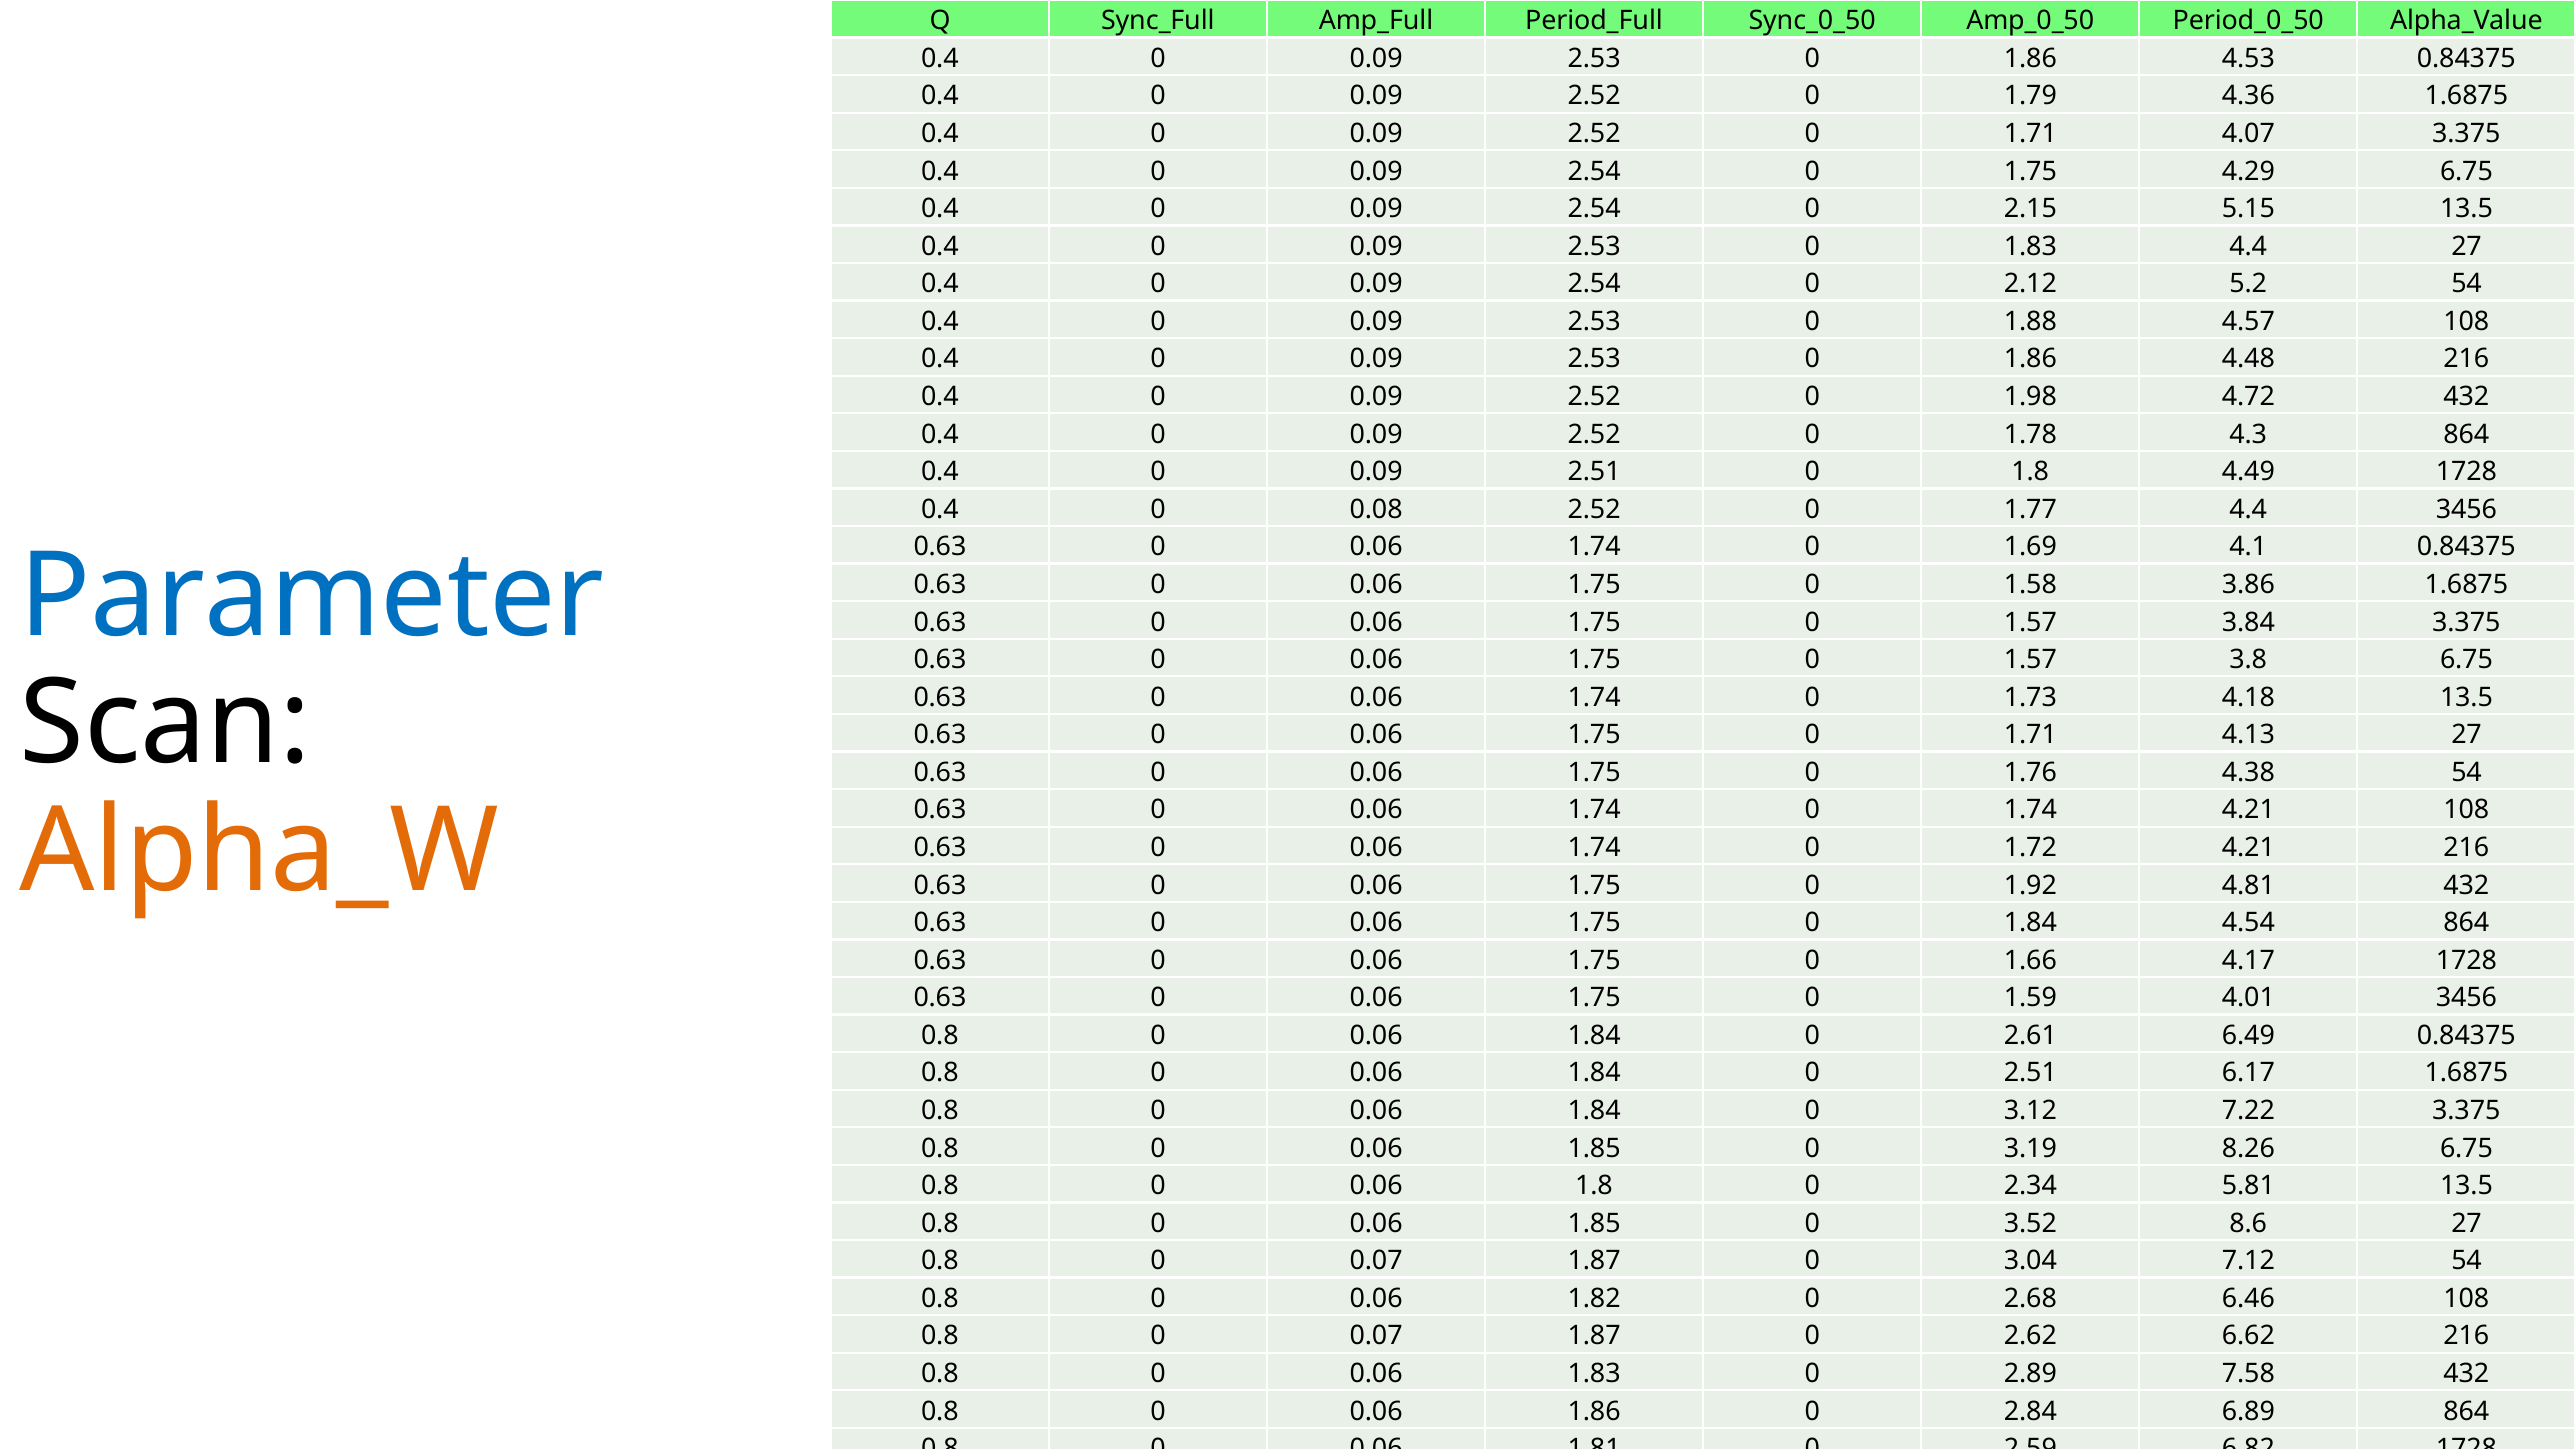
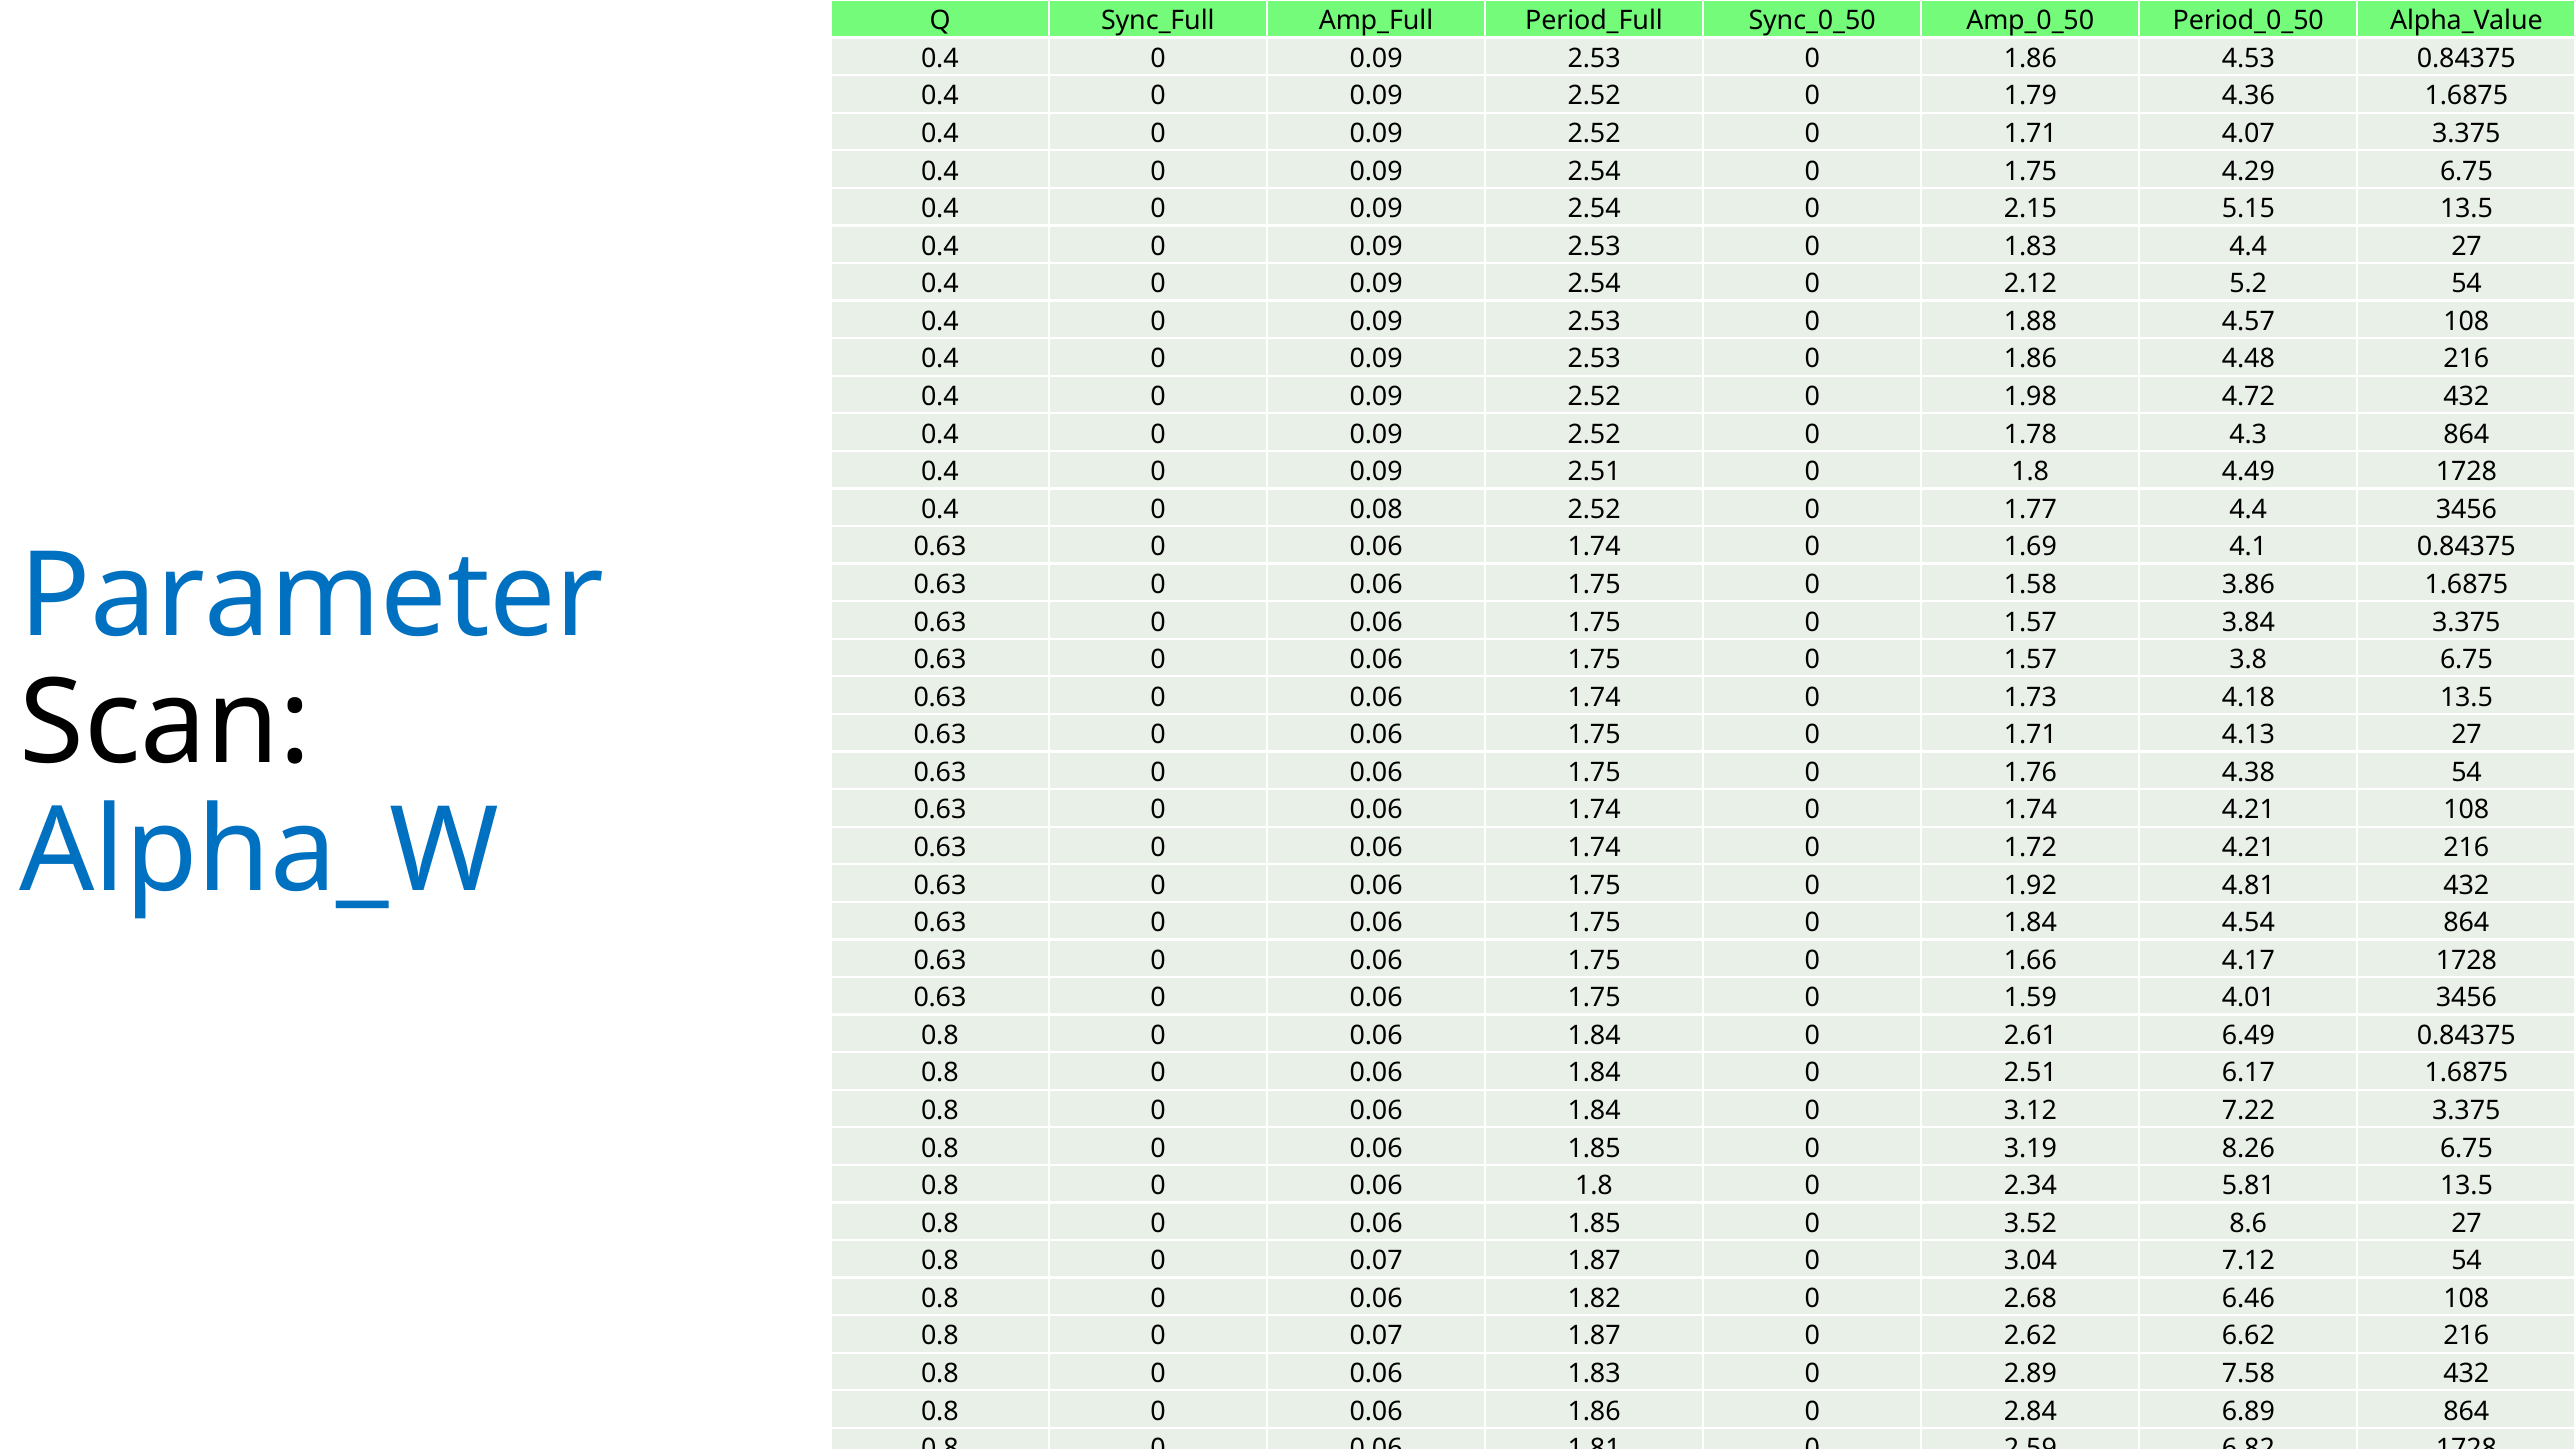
Alpha_W colour: orange -> blue
